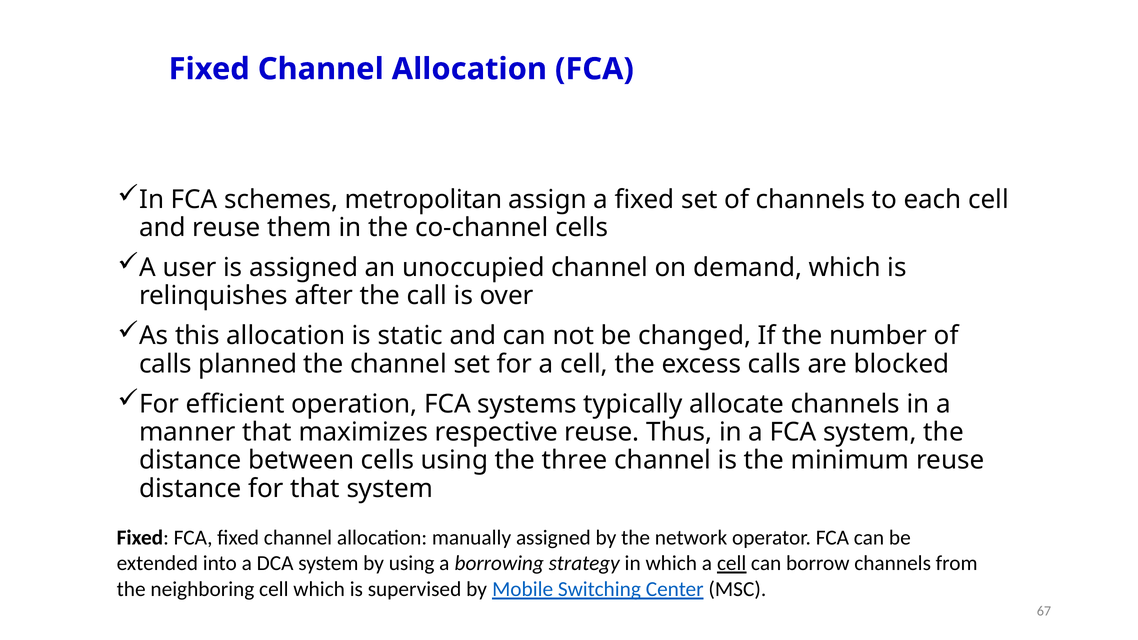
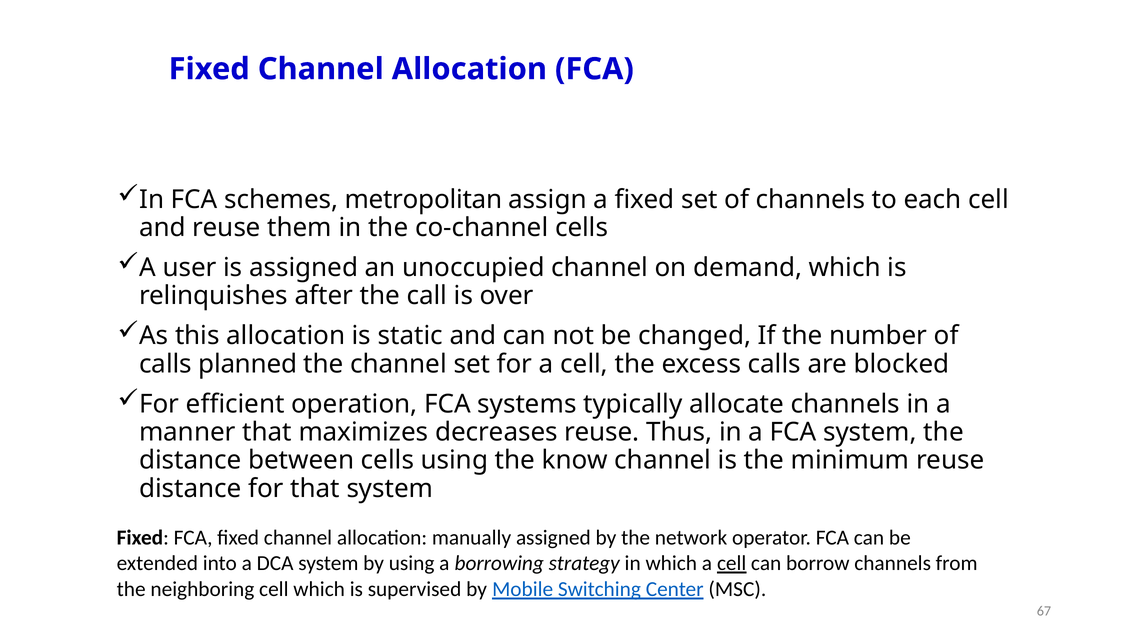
respective: respective -> decreases
three: three -> know
